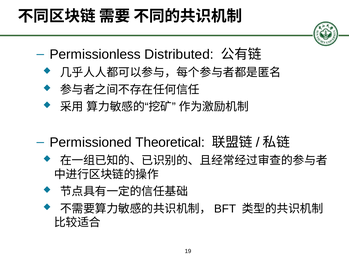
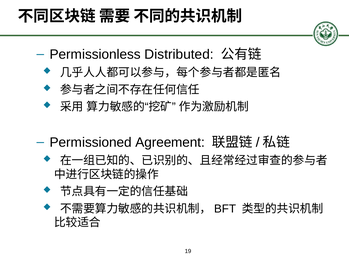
Theoretical: Theoretical -> Agreement
